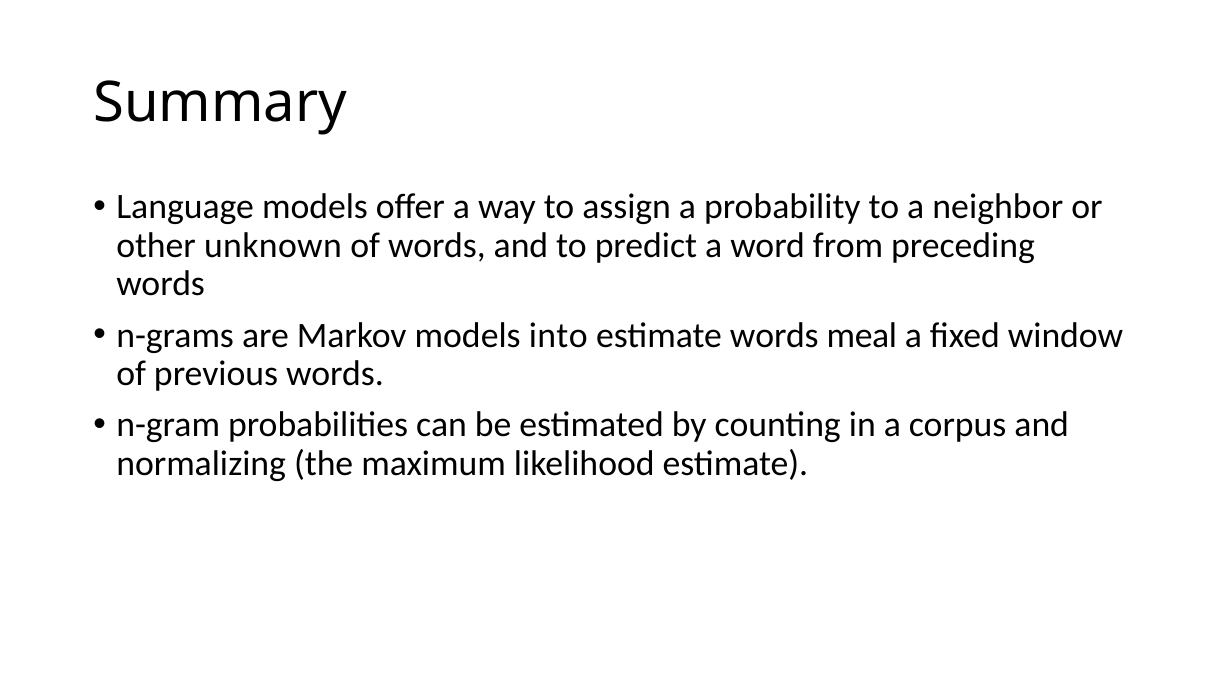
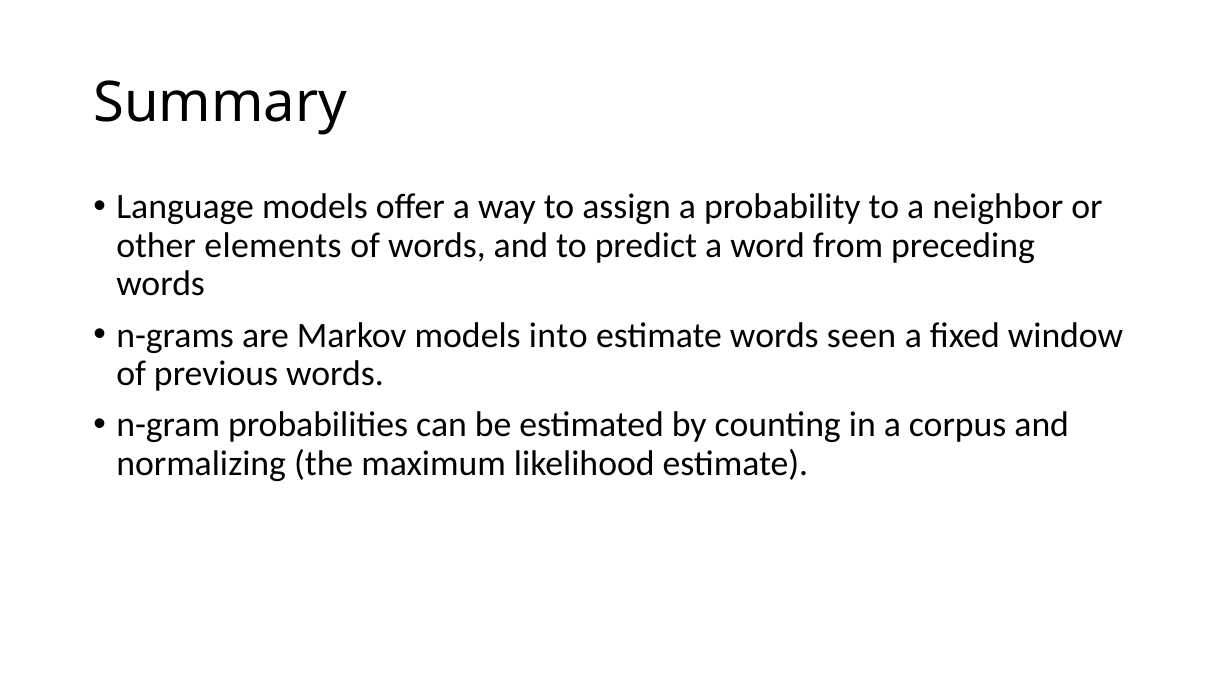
unknown: unknown -> elements
meal: meal -> seen
